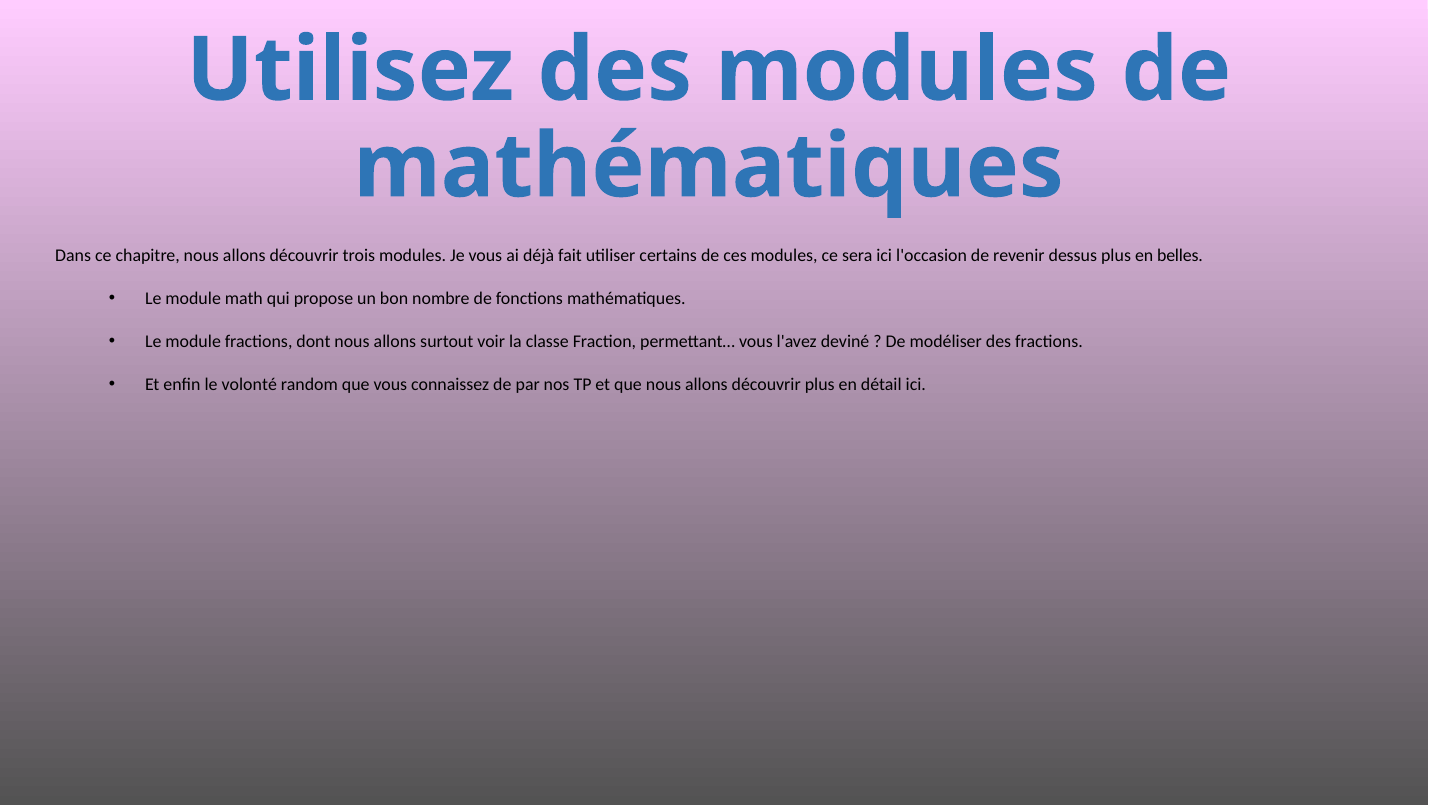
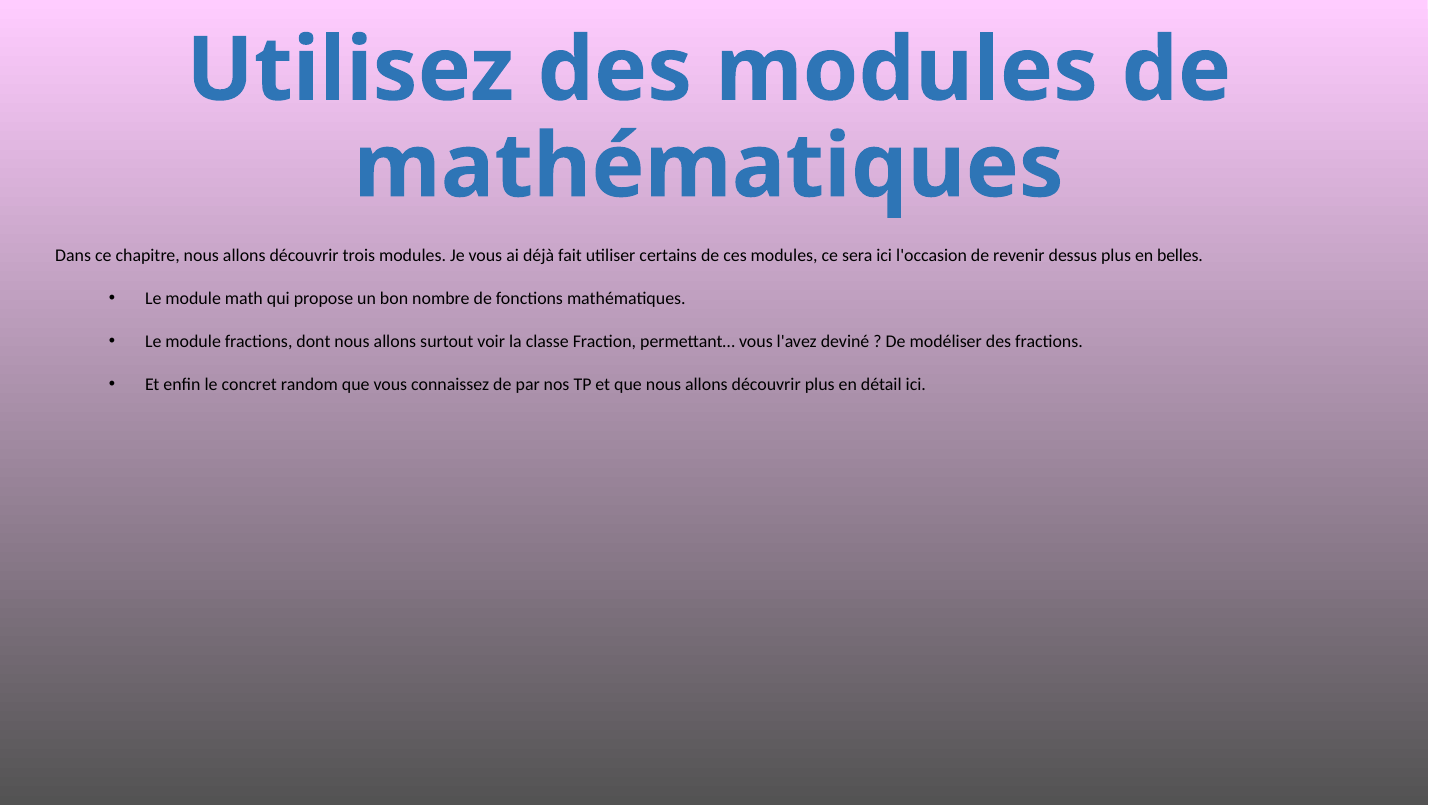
volonté: volonté -> concret
